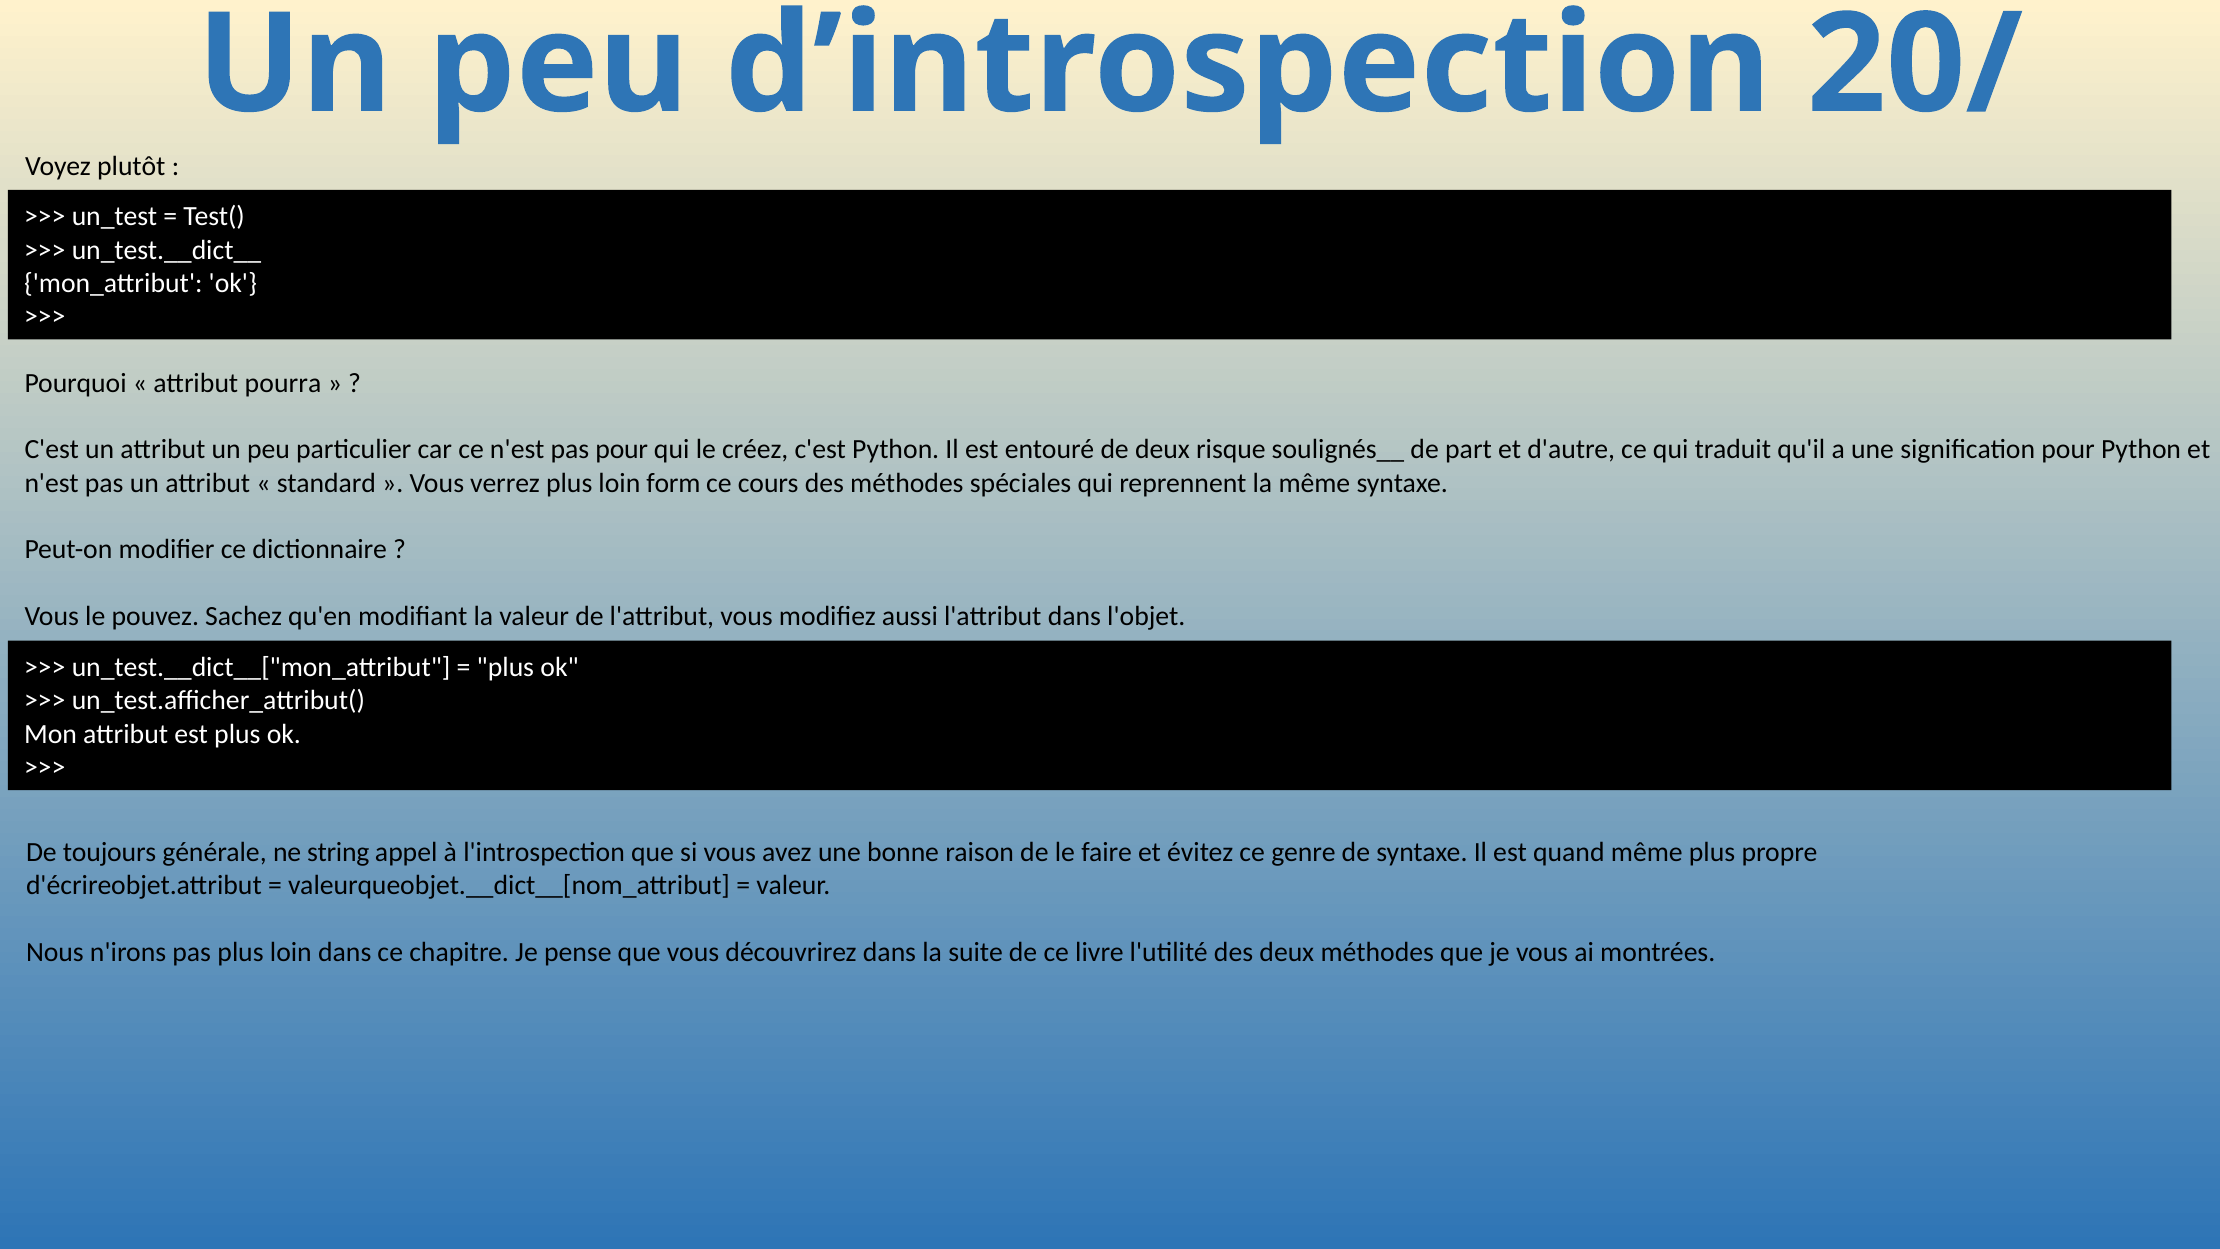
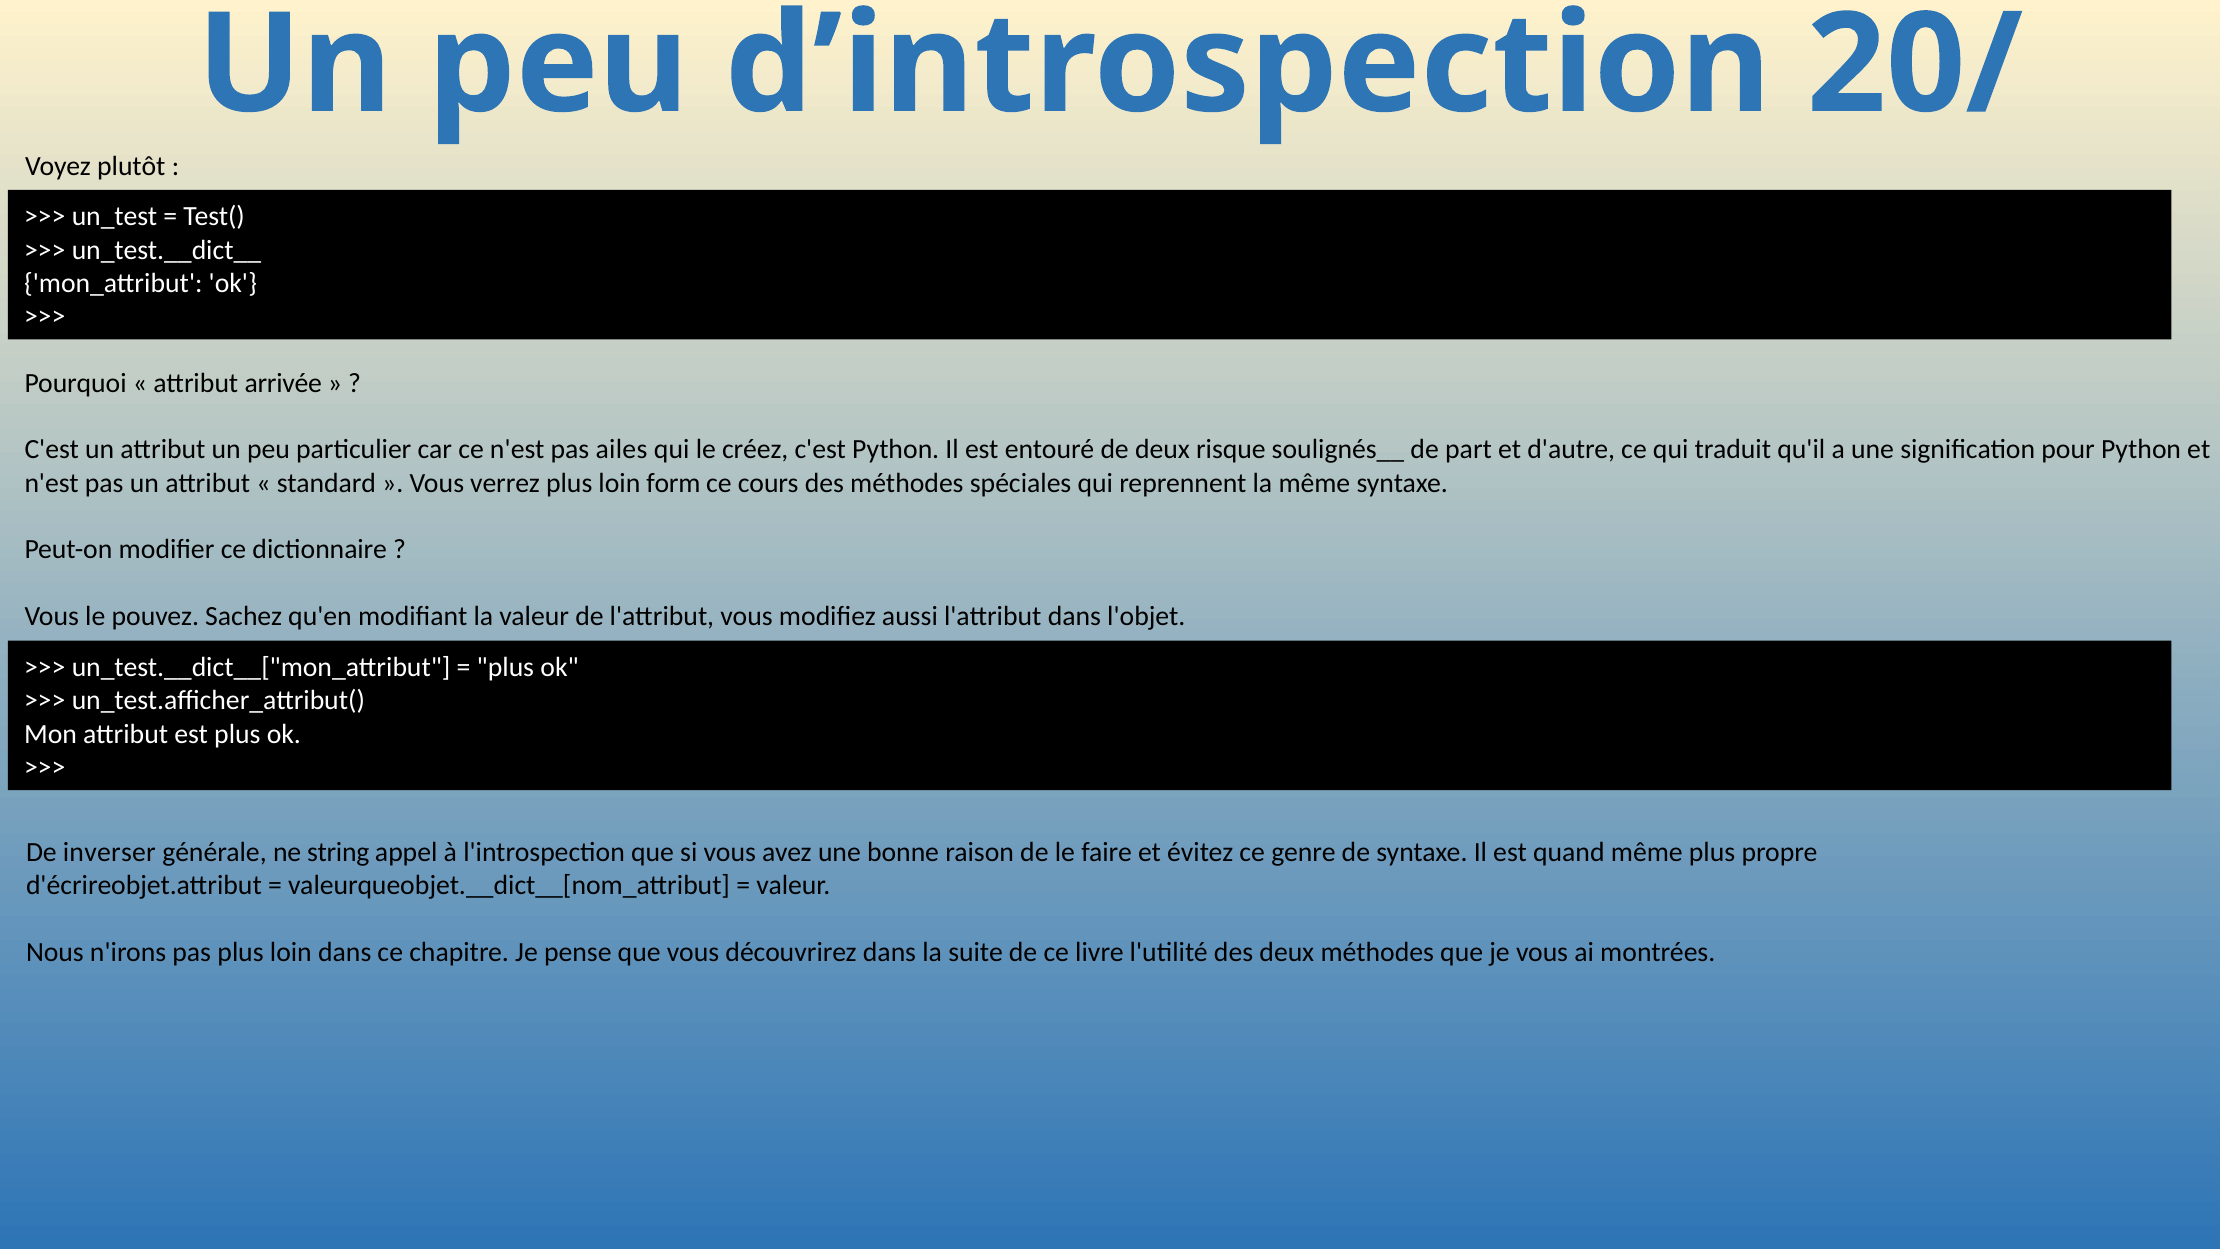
pourra: pourra -> arrivée
pas pour: pour -> ailes
toujours: toujours -> inverser
